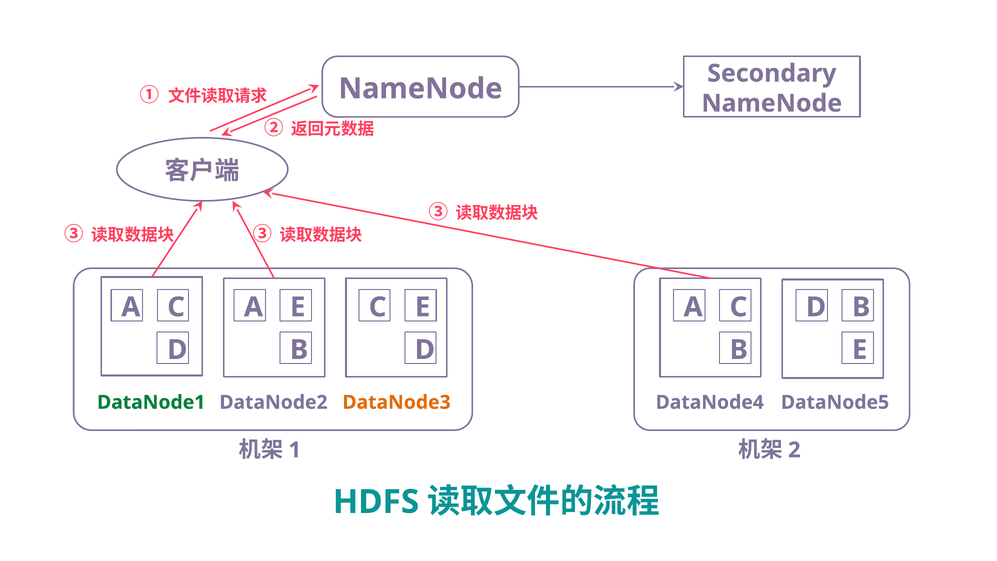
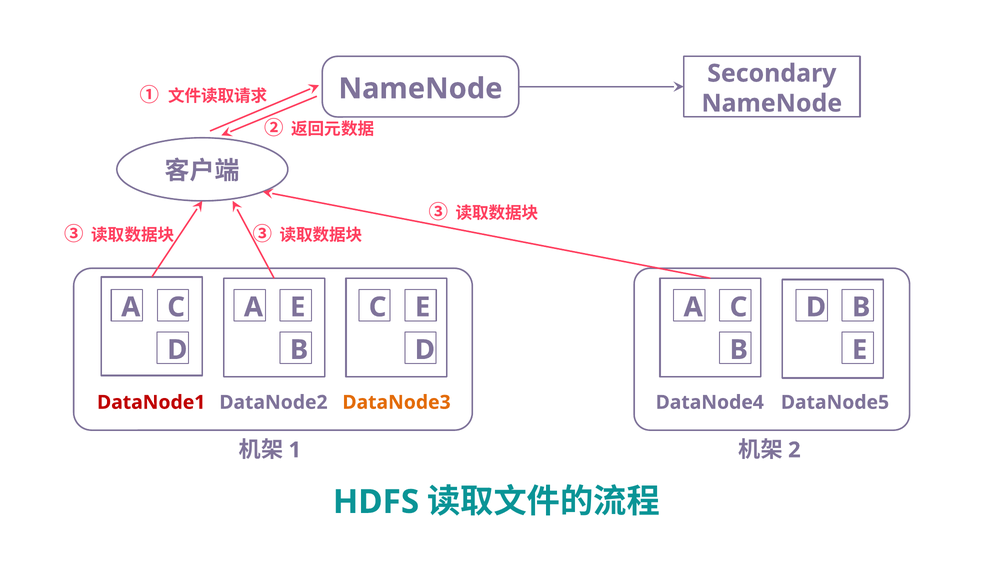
DataNode1 colour: green -> red
